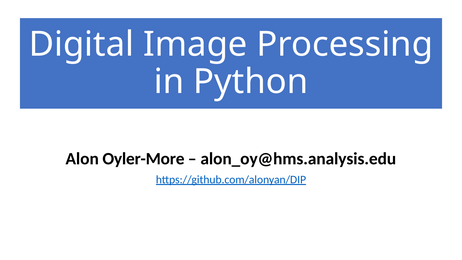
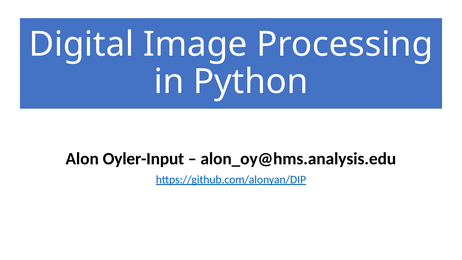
Oyler-More: Oyler-More -> Oyler-Input
